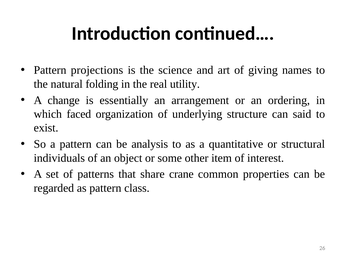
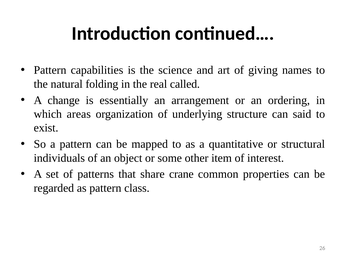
projections: projections -> capabilities
utility: utility -> called
faced: faced -> areas
analysis: analysis -> mapped
